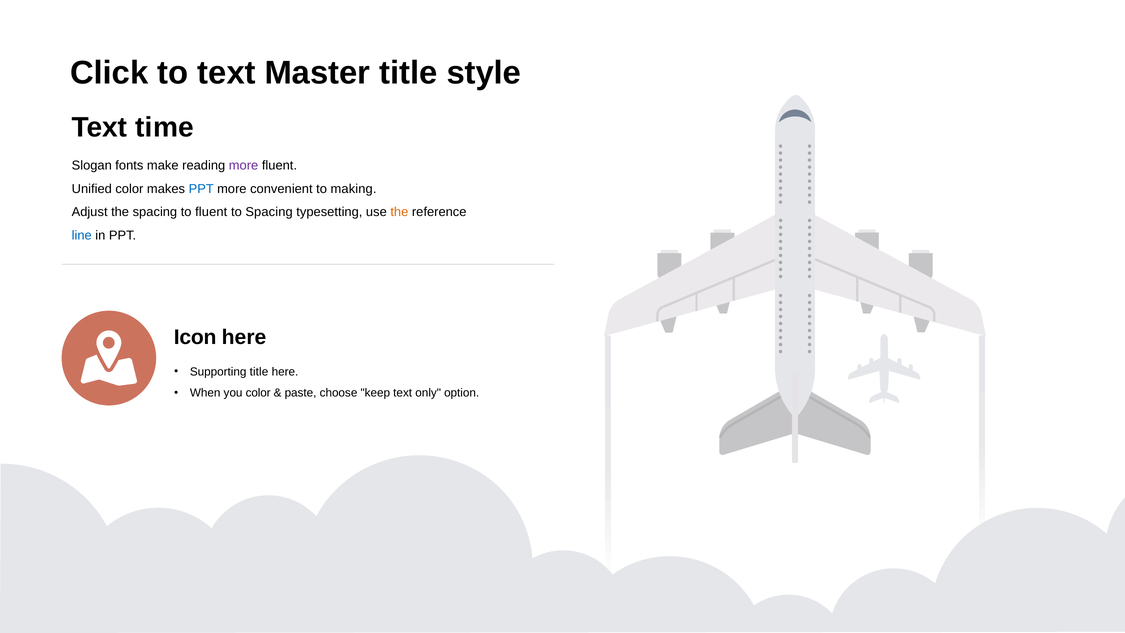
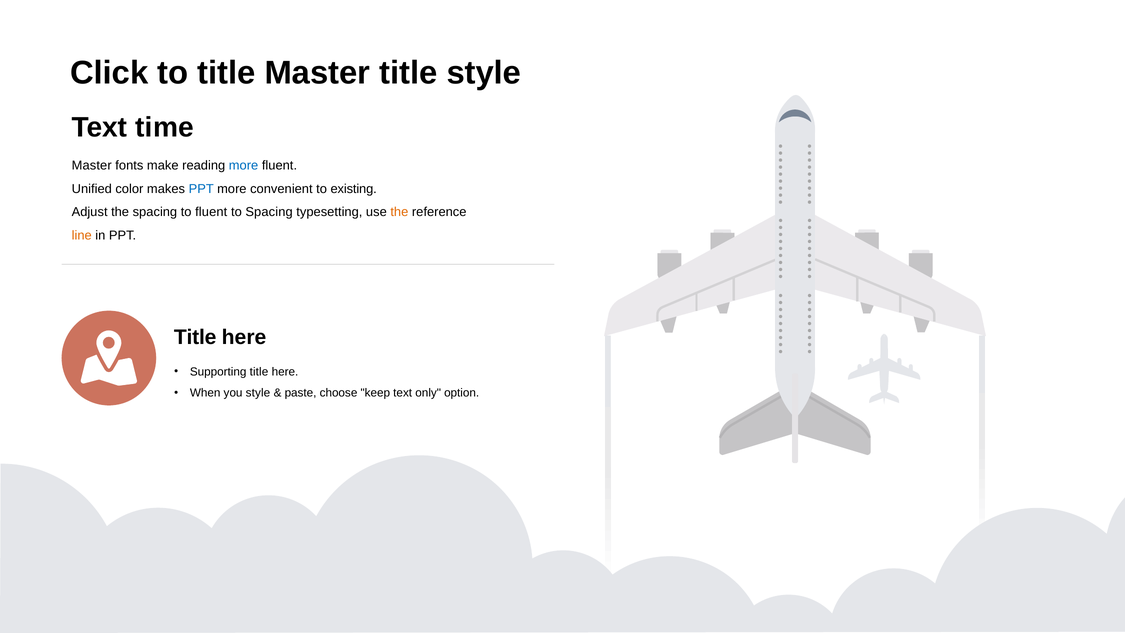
to text: text -> title
Slogan at (92, 166): Slogan -> Master
more at (244, 166) colour: purple -> blue
making: making -> existing
line colour: blue -> orange
Icon at (195, 337): Icon -> Title
you color: color -> style
